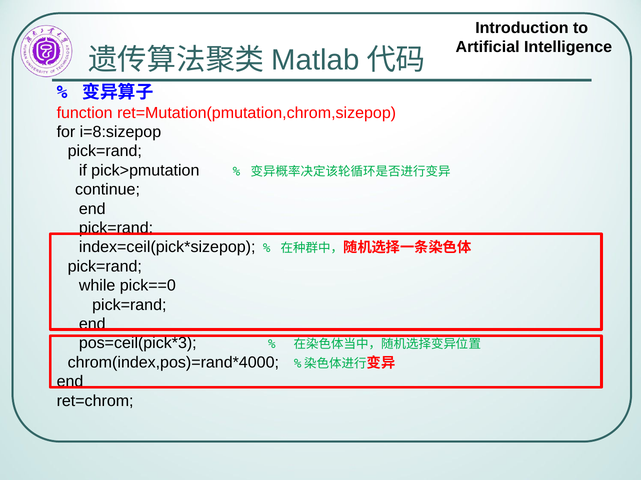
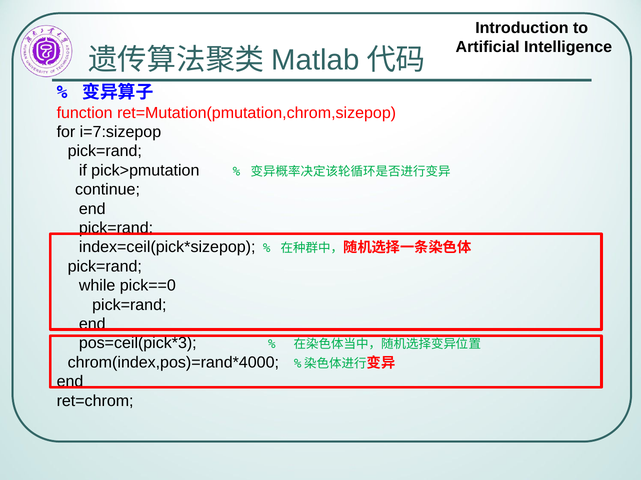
i=8:sizepop: i=8:sizepop -> i=7:sizepop
